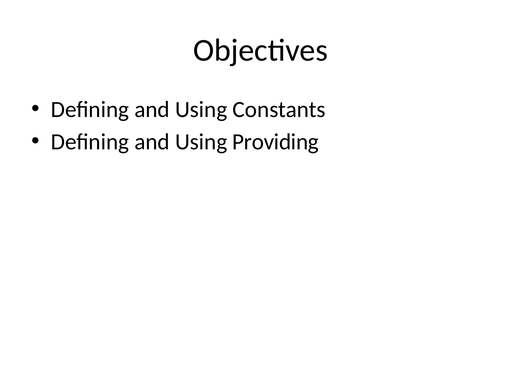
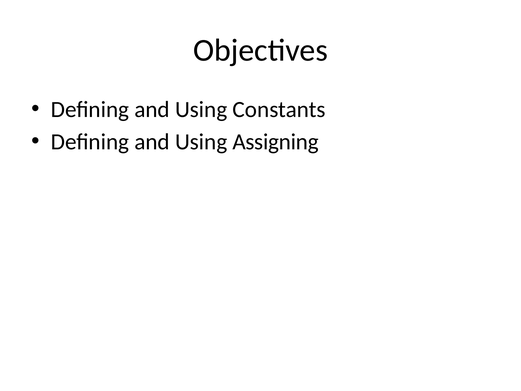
Providing: Providing -> Assigning
